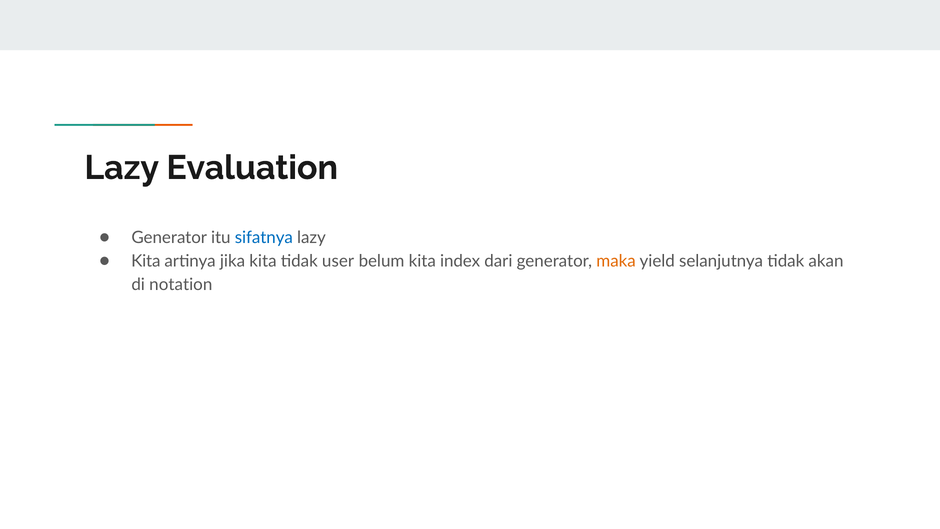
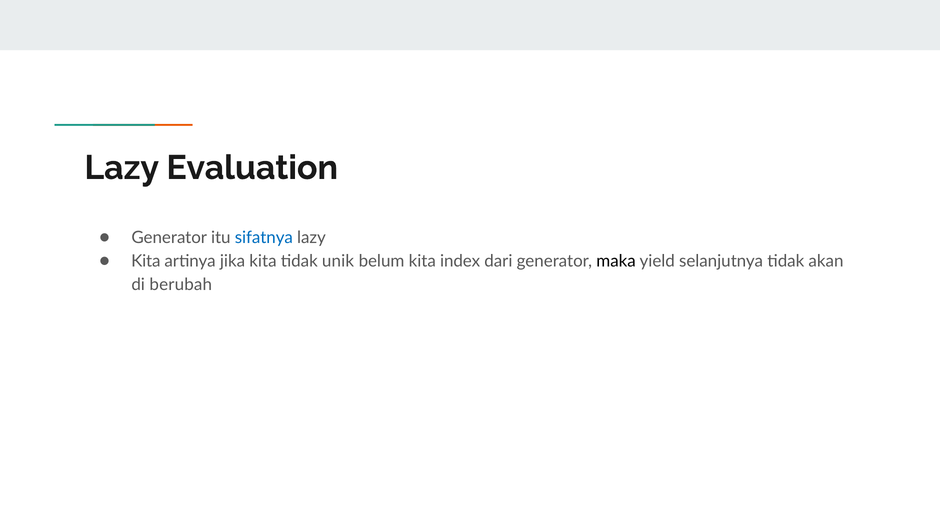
user: user -> unik
maka colour: orange -> black
notation: notation -> berubah
